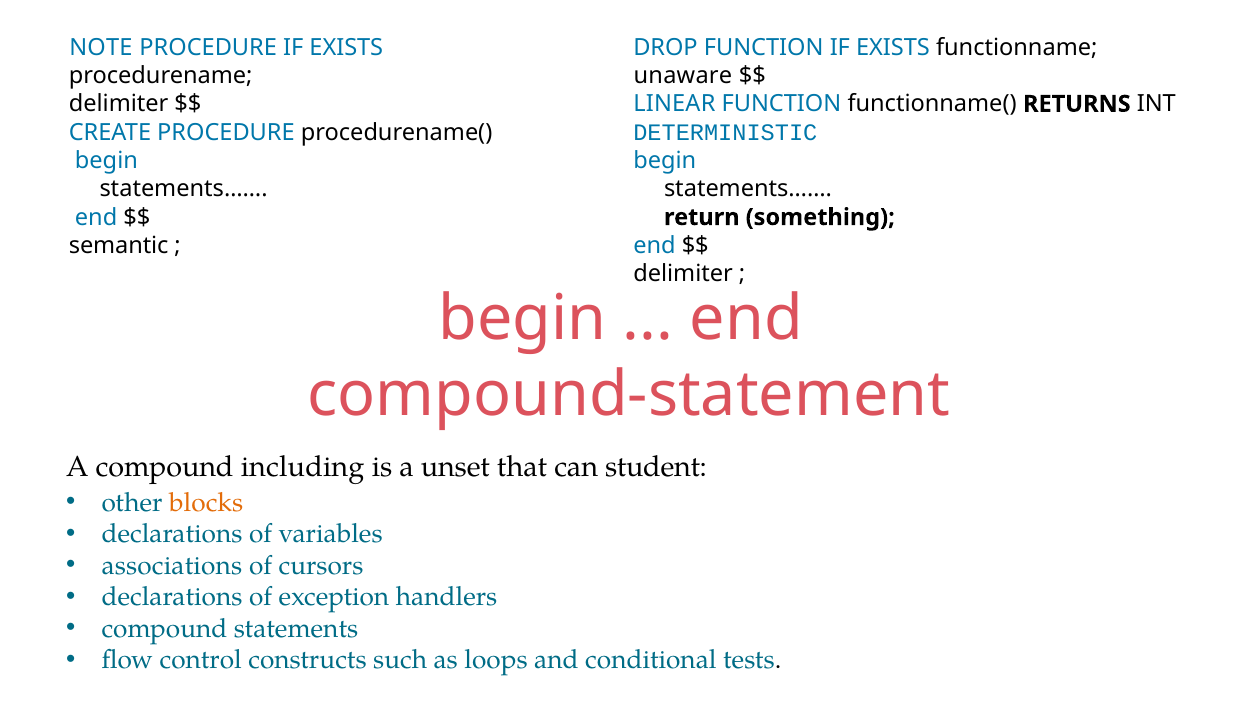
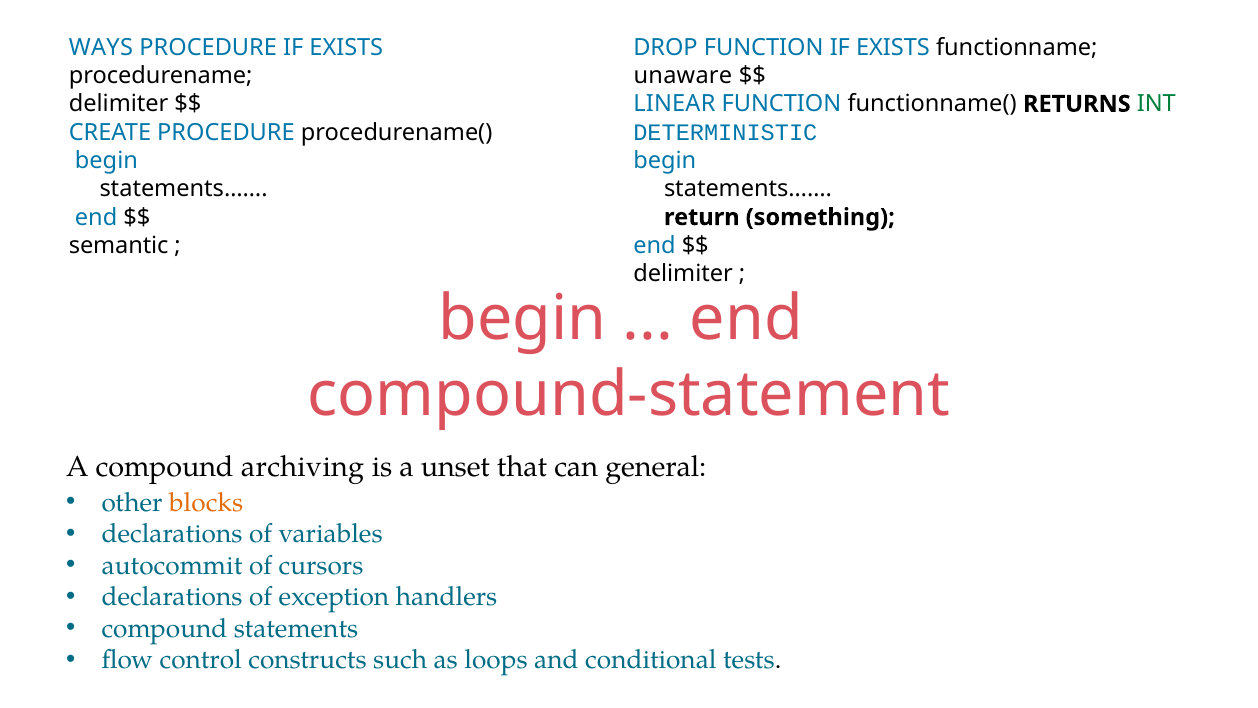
NOTE: NOTE -> WAYS
INT colour: black -> green
including: including -> archiving
student: student -> general
associations: associations -> autocommit
